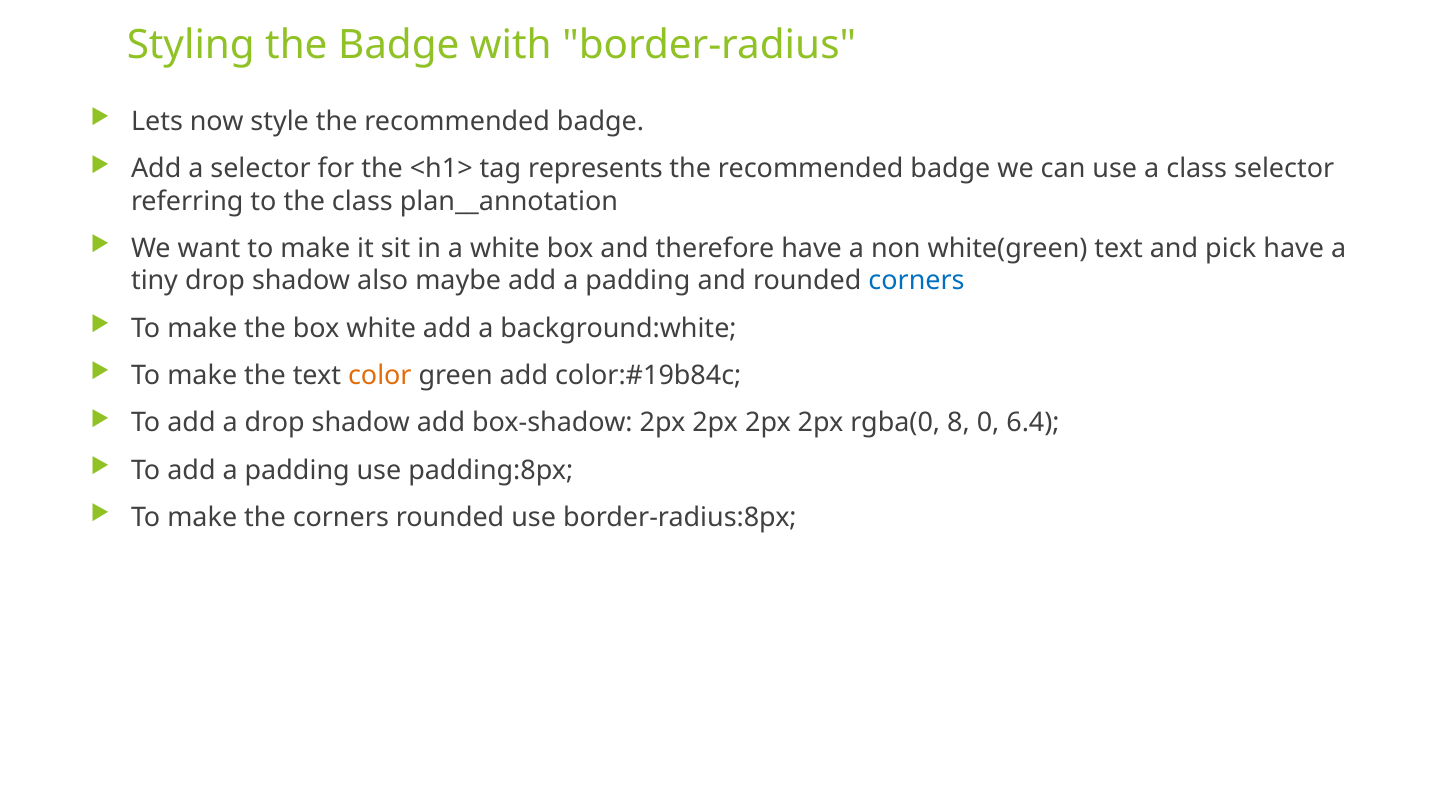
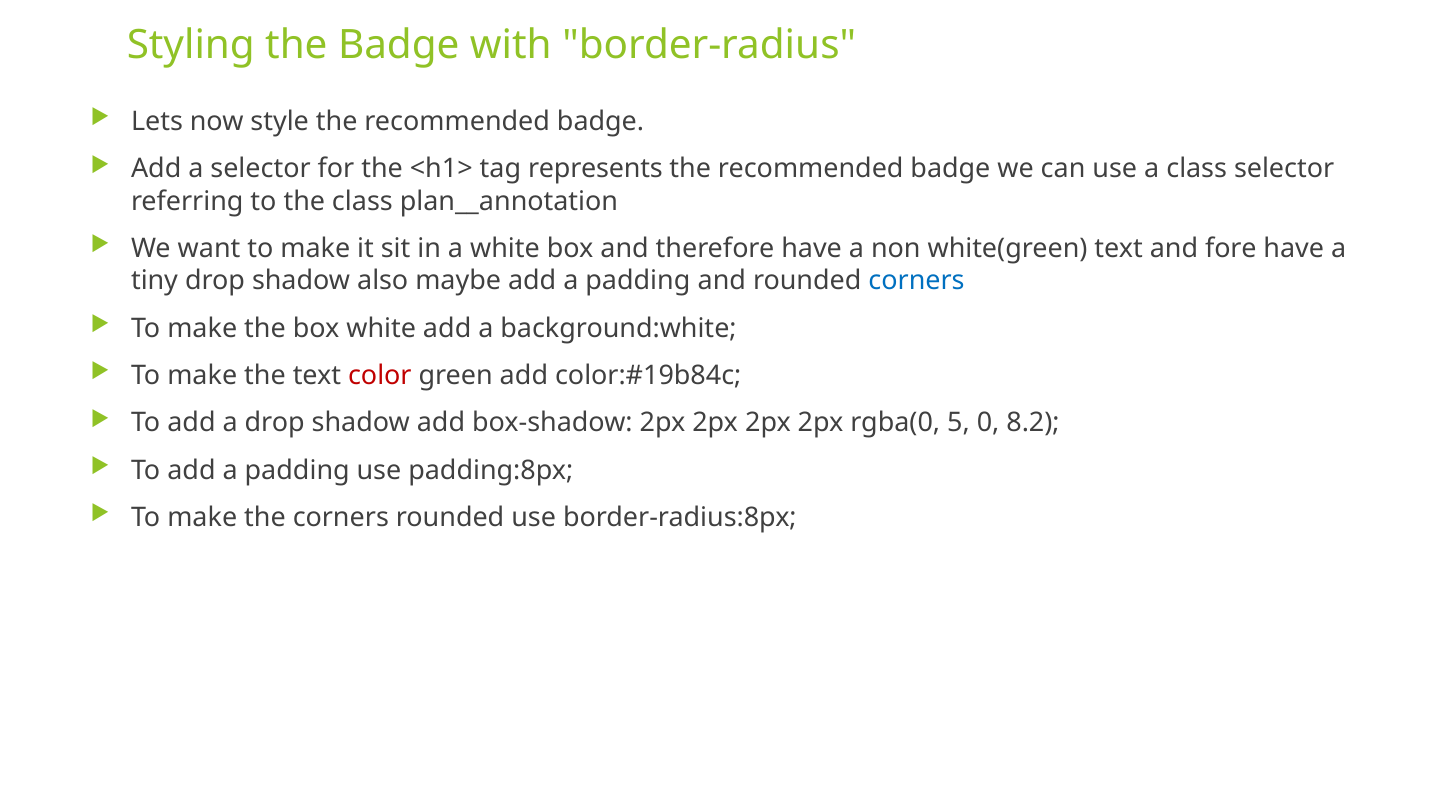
pick: pick -> fore
color colour: orange -> red
8: 8 -> 5
6.4: 6.4 -> 8.2
